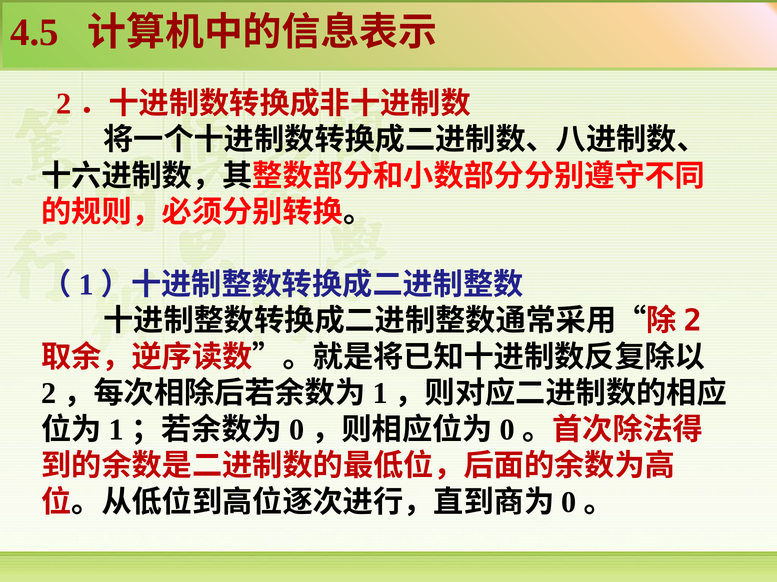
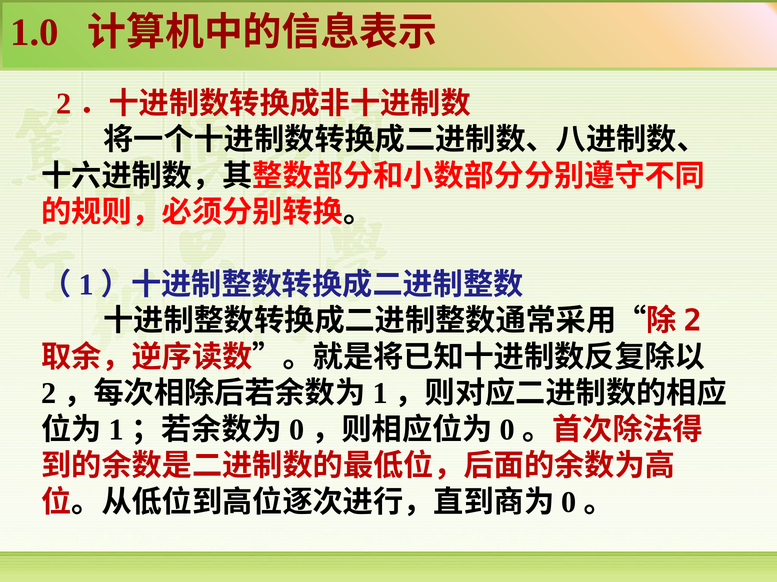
4.5: 4.5 -> 1.0
